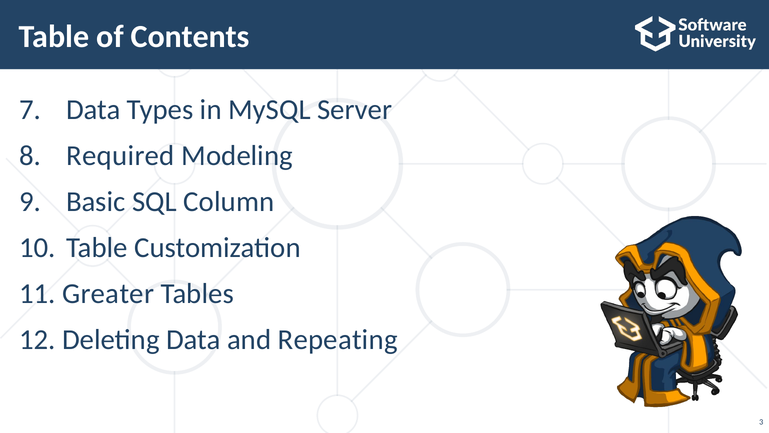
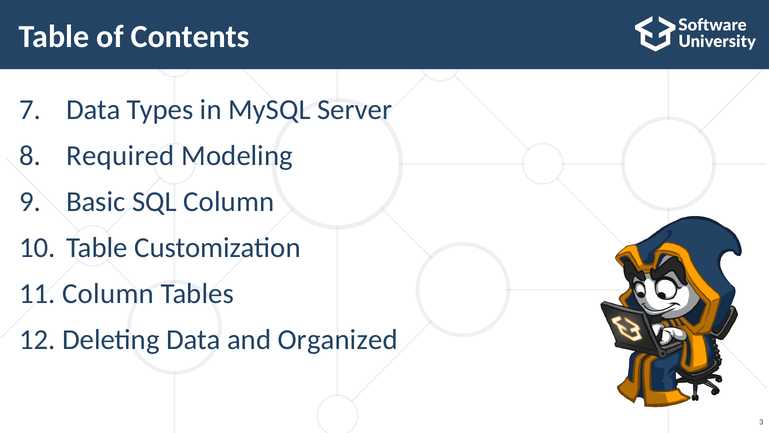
Greater at (108, 294): Greater -> Column
Repeating: Repeating -> Organized
